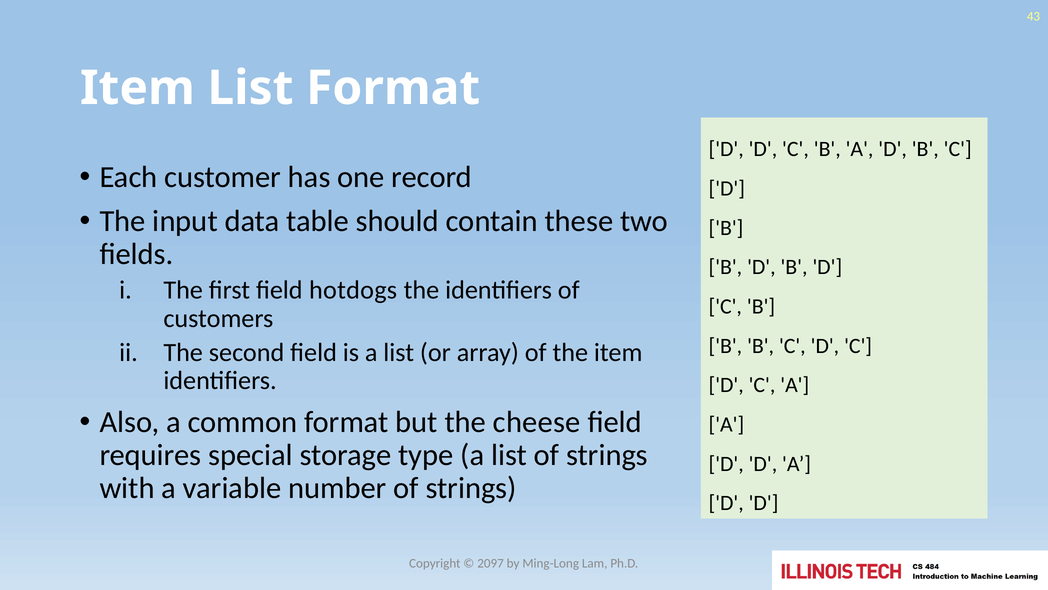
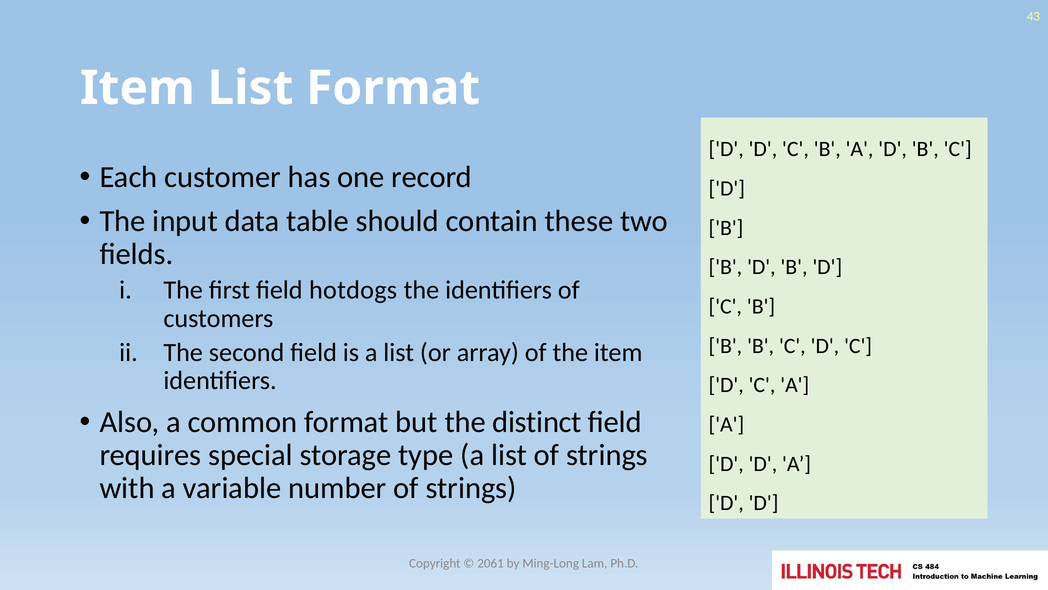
cheese: cheese -> distinct
2097: 2097 -> 2061
